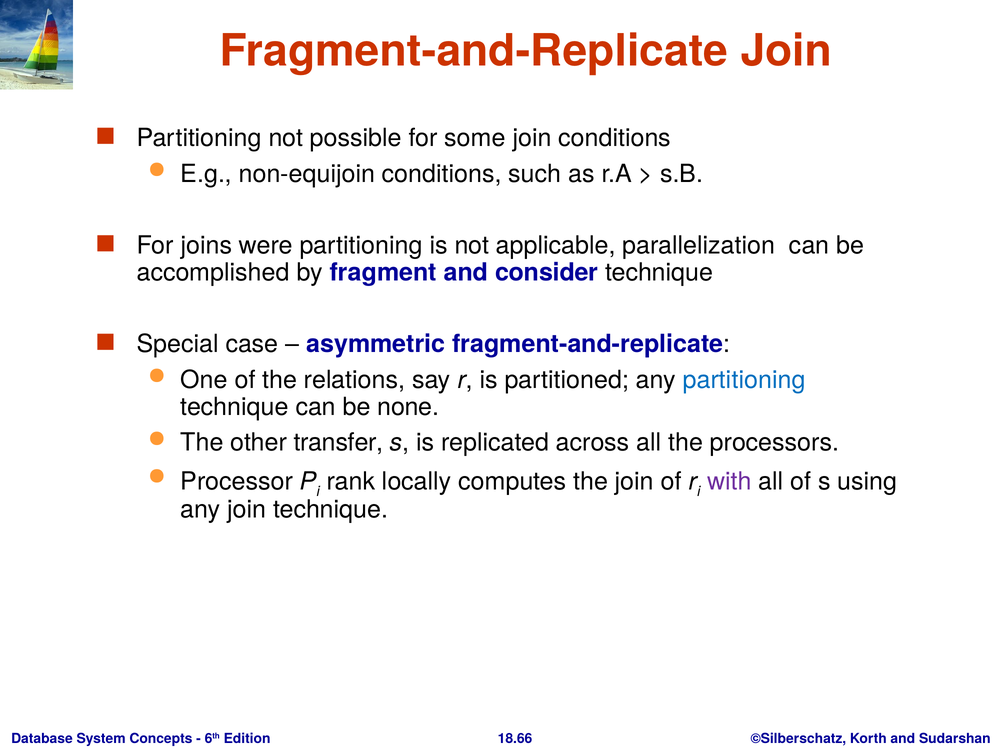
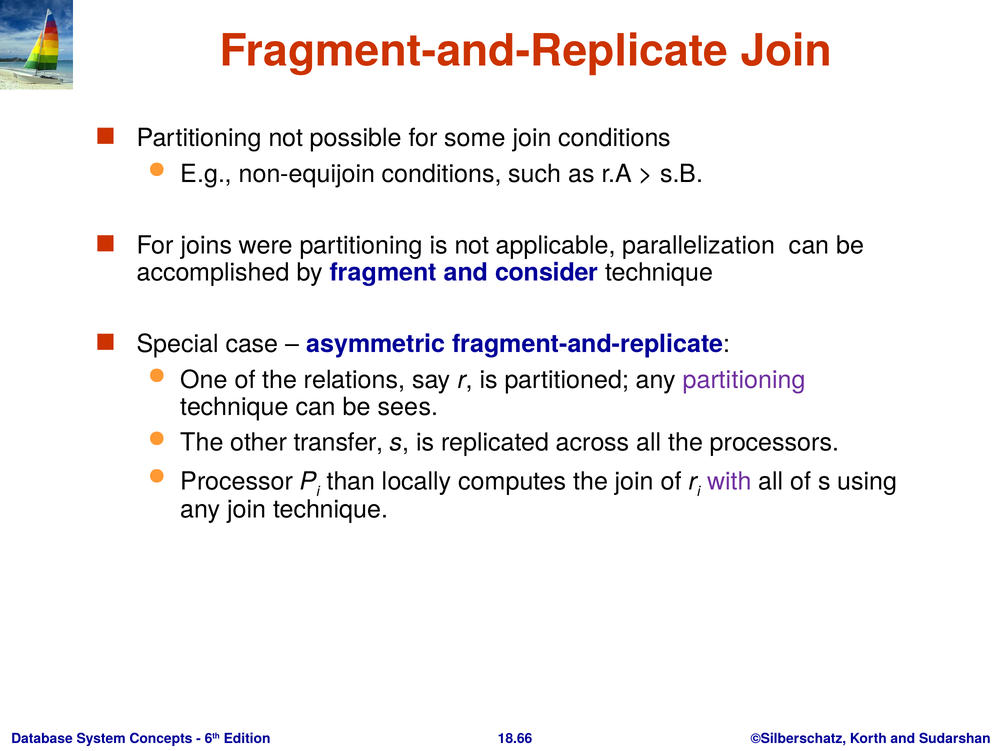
partitioning at (744, 380) colour: blue -> purple
none: none -> sees
rank: rank -> than
